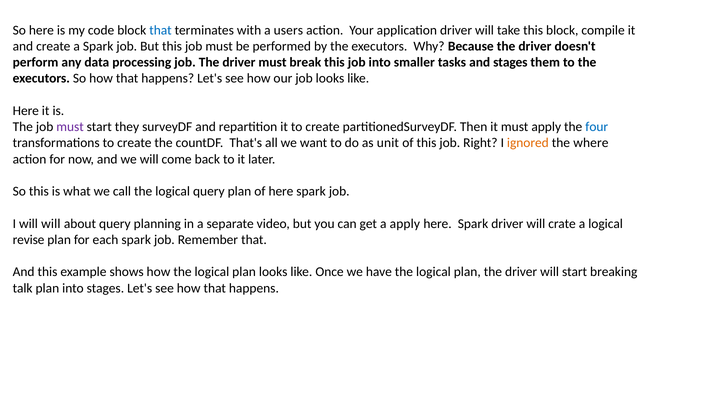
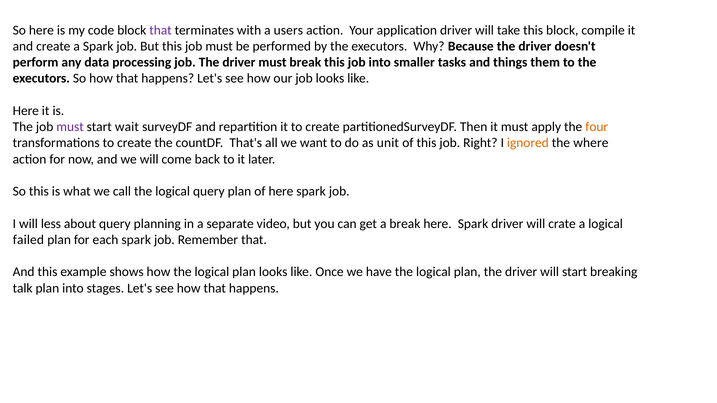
that at (161, 30) colour: blue -> purple
and stages: stages -> things
they: they -> wait
four colour: blue -> orange
will will: will -> less
a apply: apply -> break
revise: revise -> failed
